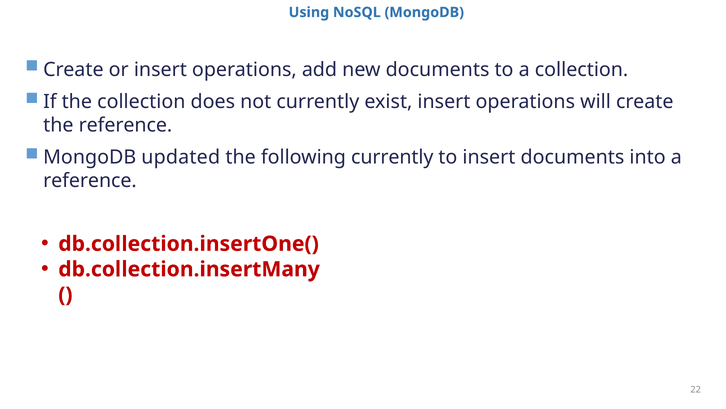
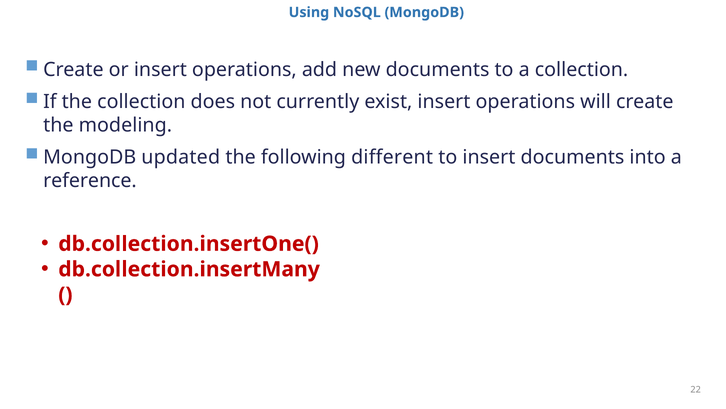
the reference: reference -> modeling
following currently: currently -> different
